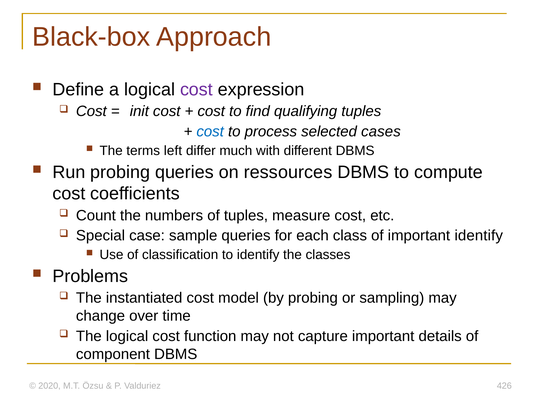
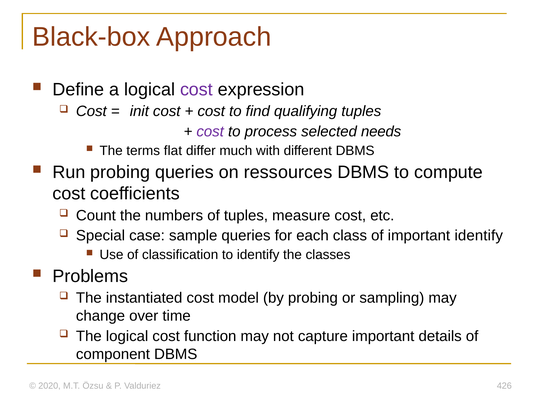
cost at (210, 131) colour: blue -> purple
cases: cases -> needs
left: left -> flat
